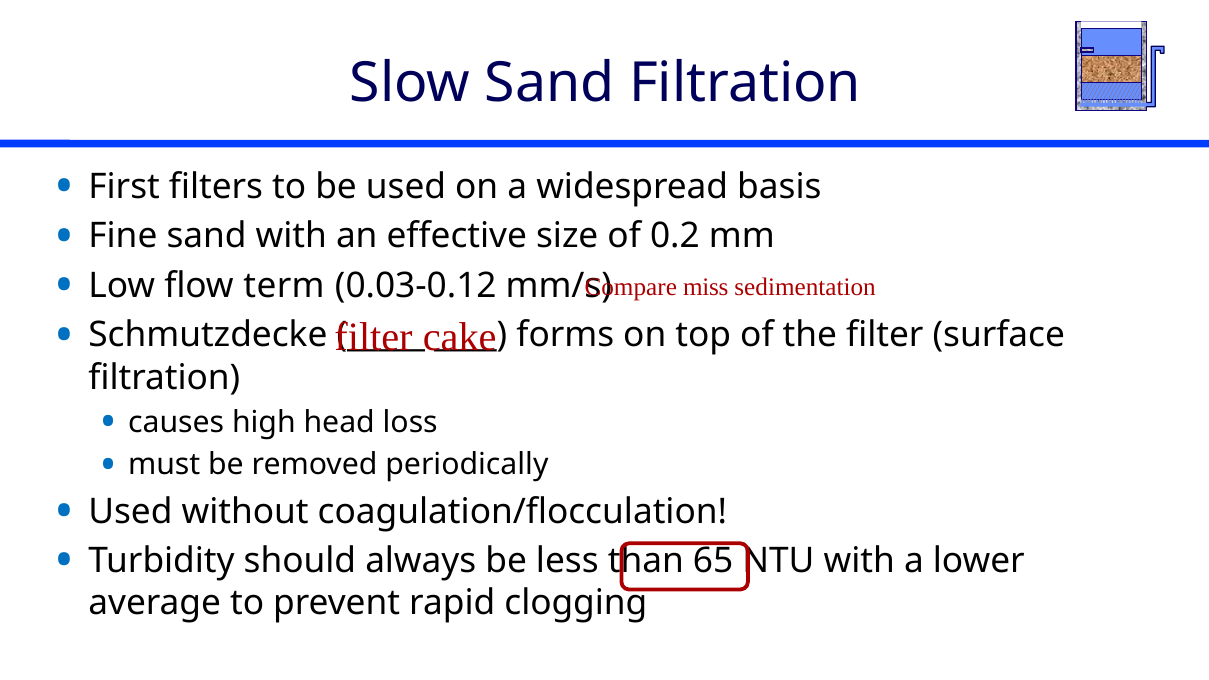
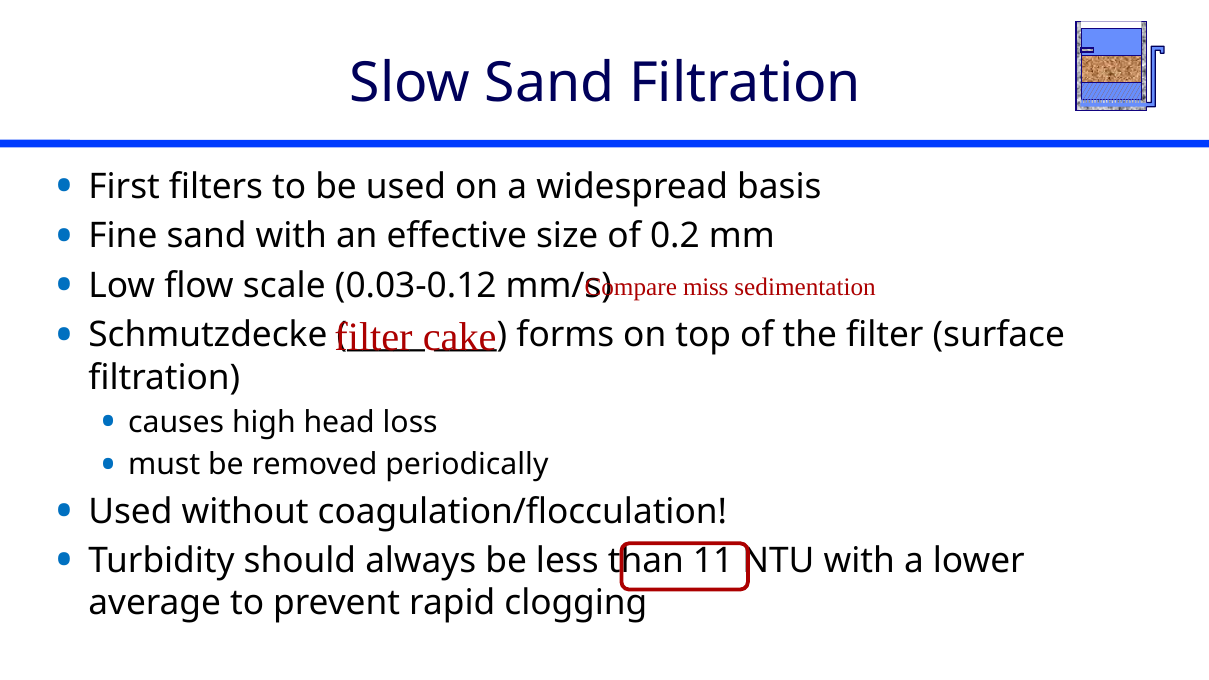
term: term -> scale
65: 65 -> 11
